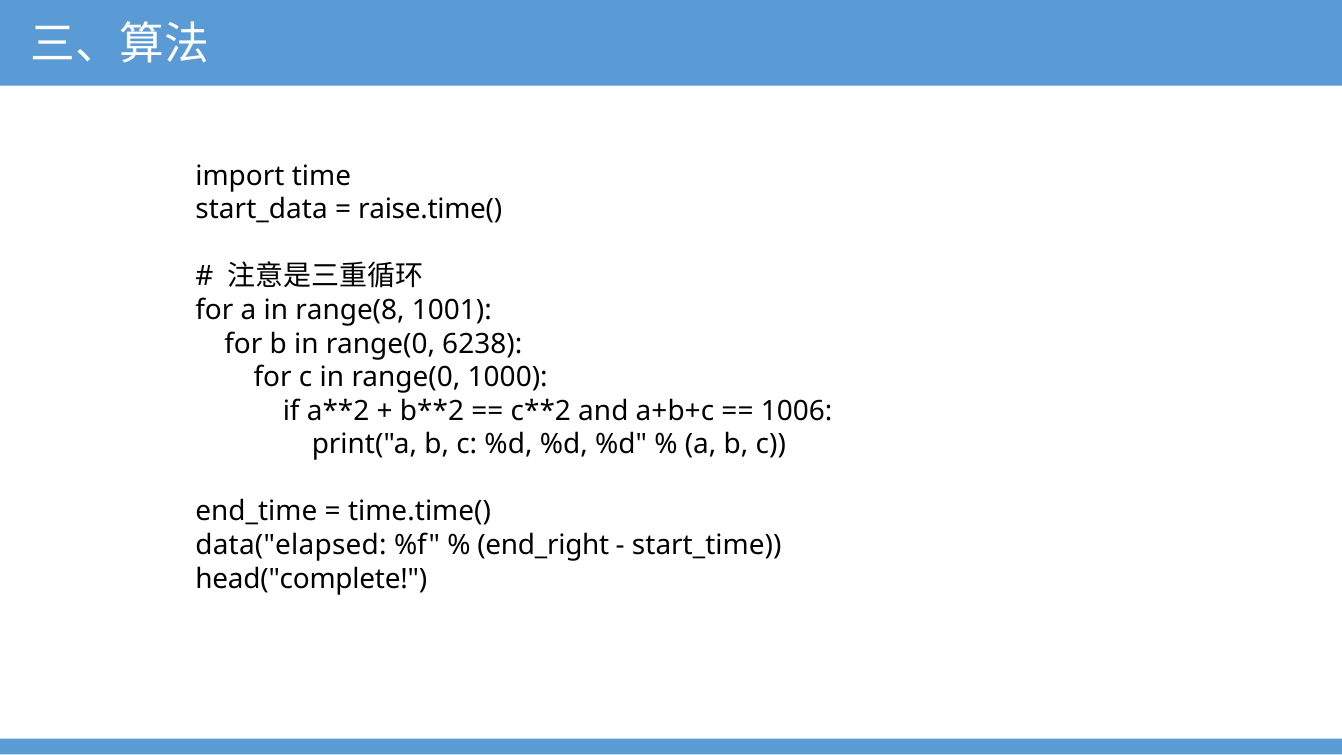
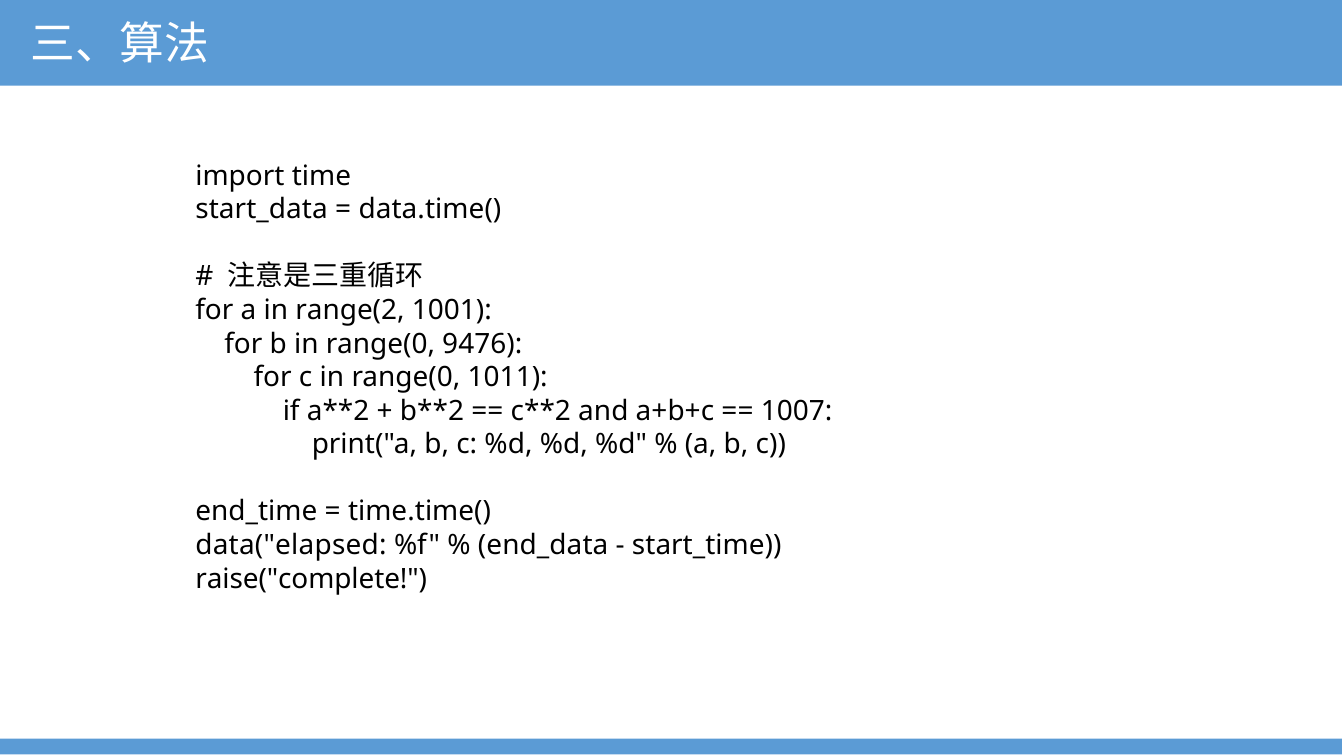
raise.time(: raise.time( -> data.time(
range(8: range(8 -> range(2
6238: 6238 -> 9476
1000: 1000 -> 1011
1006: 1006 -> 1007
end_right: end_right -> end_data
head("complete: head("complete -> raise("complete
